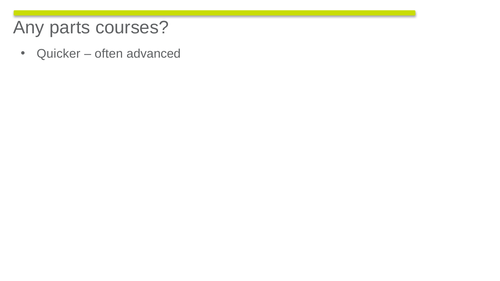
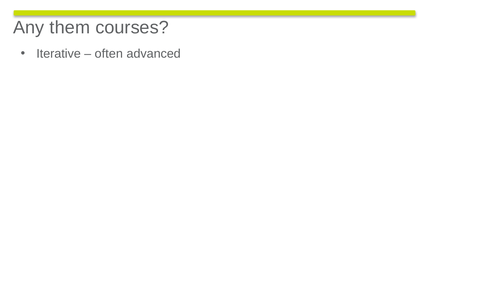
parts: parts -> them
Quicker: Quicker -> Iterative
